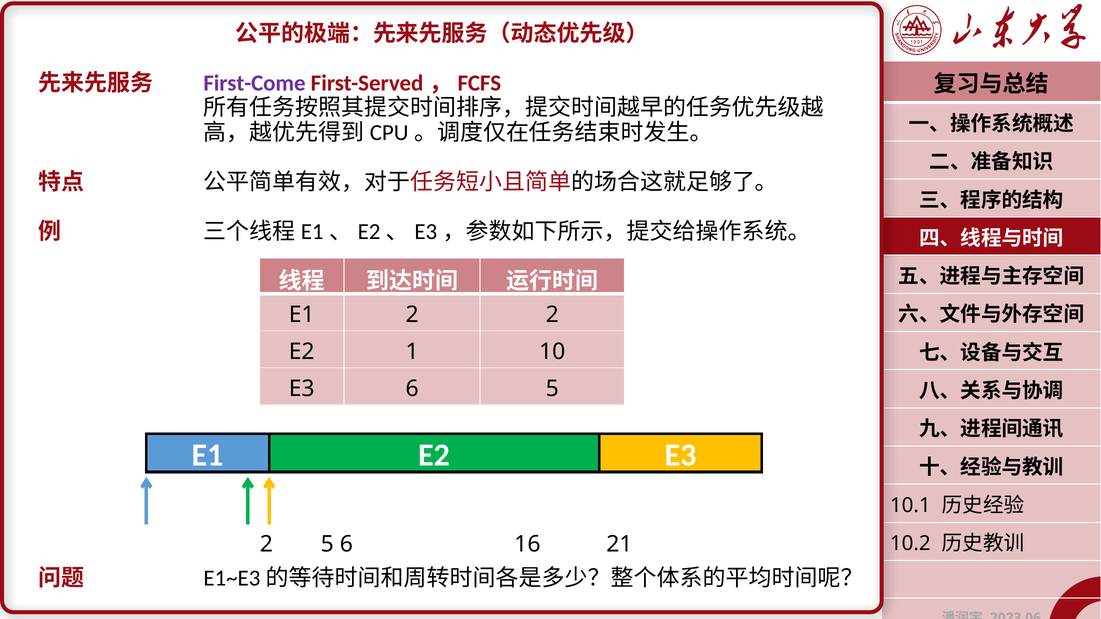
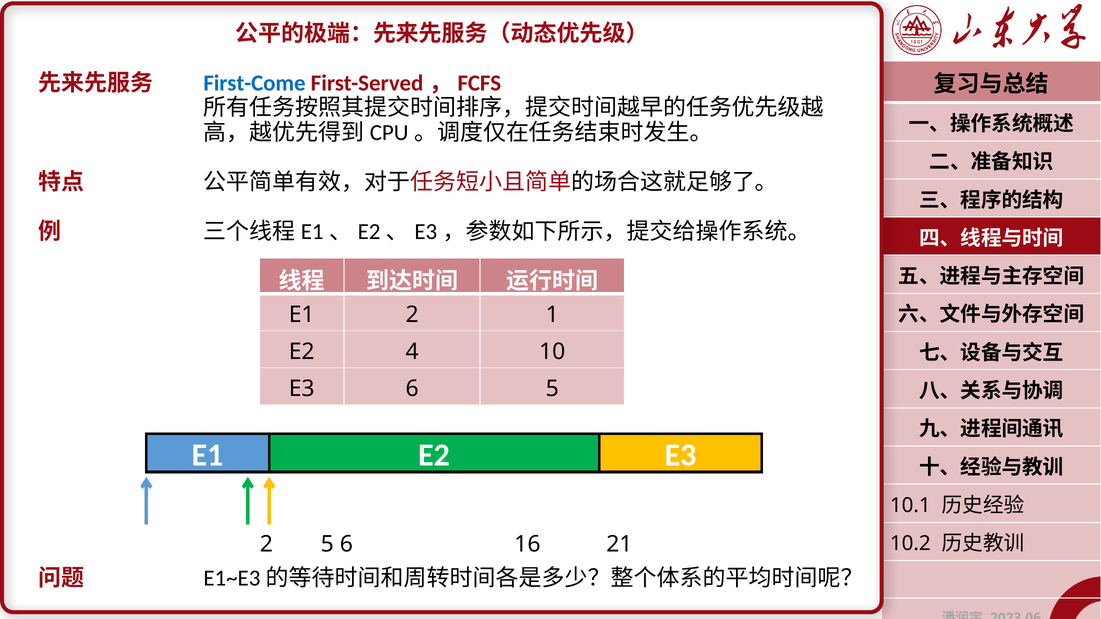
First-Come colour: purple -> blue
2 2: 2 -> 1
1: 1 -> 4
